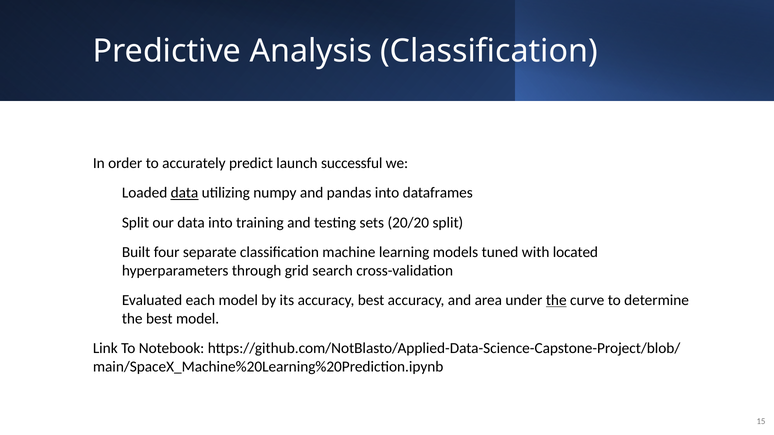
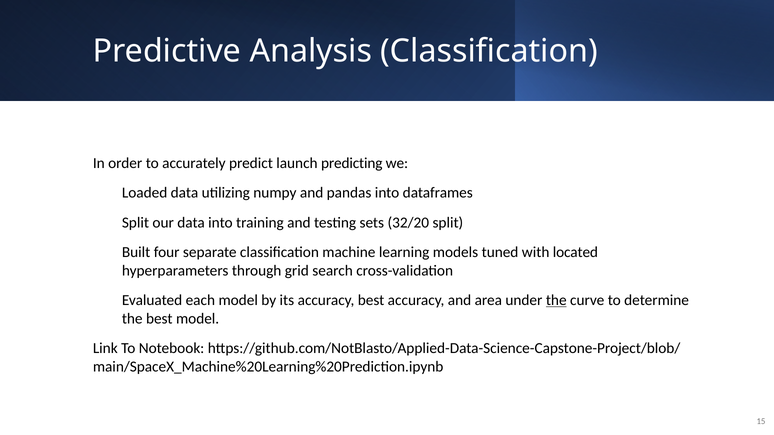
successful: successful -> predicting
data at (185, 193) underline: present -> none
20/20: 20/20 -> 32/20
